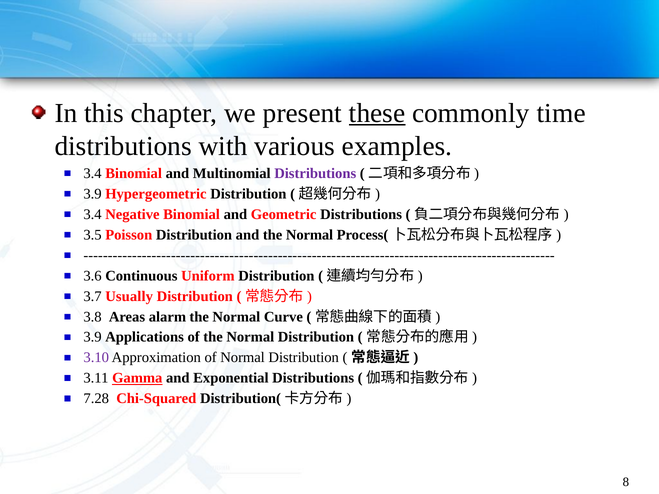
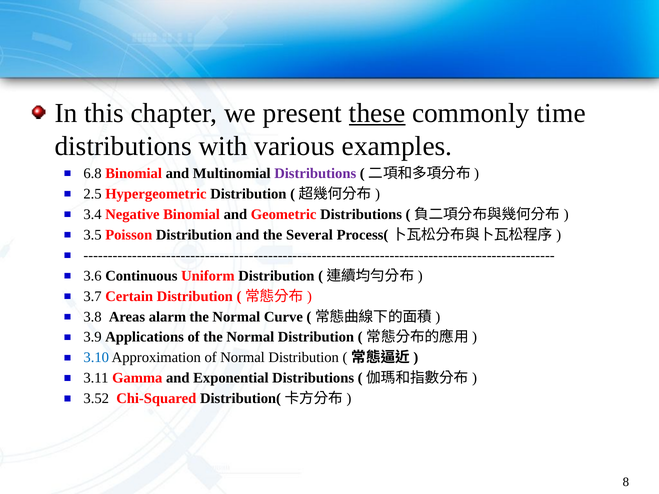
3.4 at (93, 173): 3.4 -> 6.8
3.9 at (93, 194): 3.9 -> 2.5
and the Normal: Normal -> Several
Usually: Usually -> Certain
3.10 colour: purple -> blue
Gamma underline: present -> none
7.28: 7.28 -> 3.52
